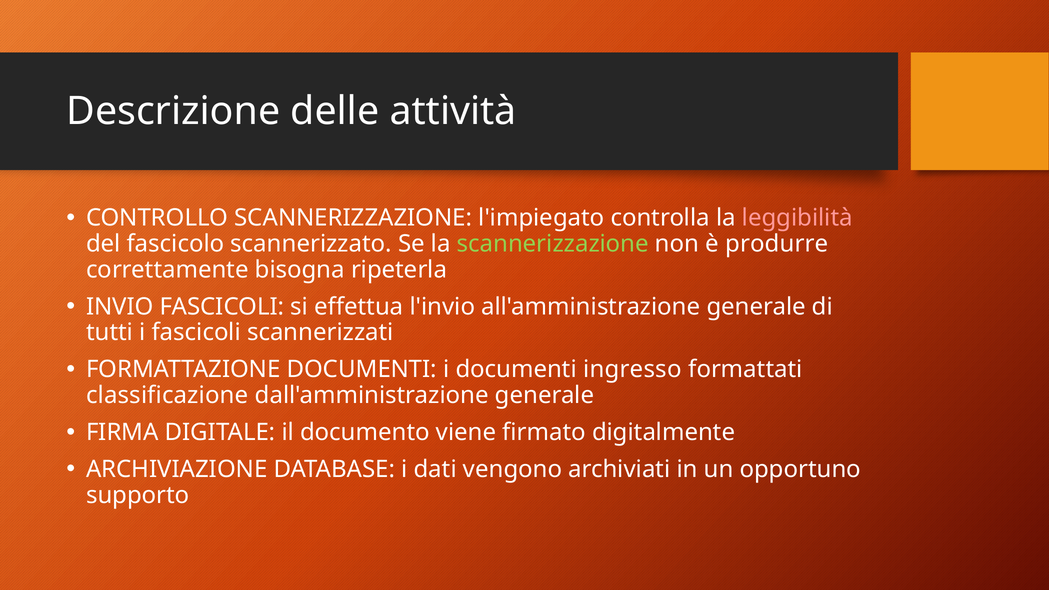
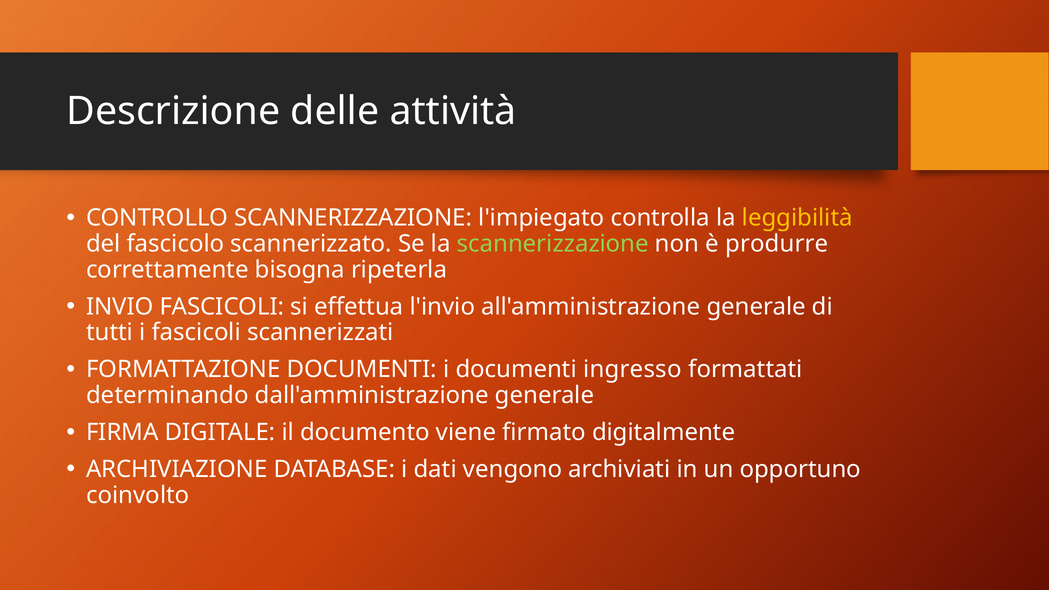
leggibilità colour: pink -> yellow
classificazione: classificazione -> determinando
supporto: supporto -> coinvolto
